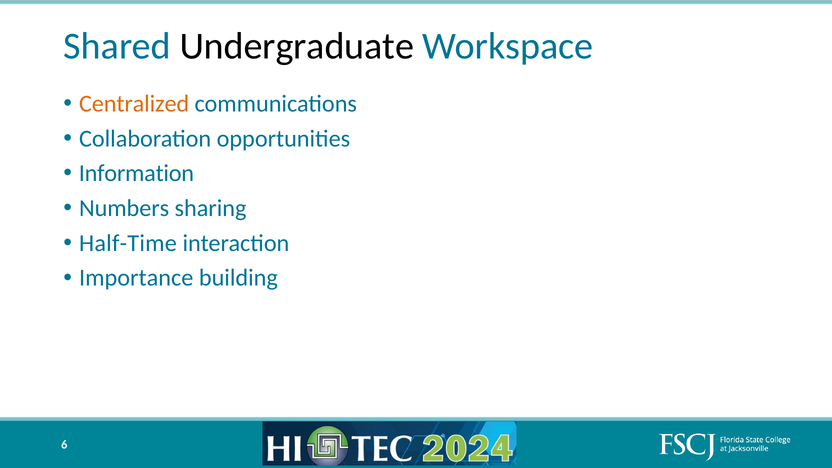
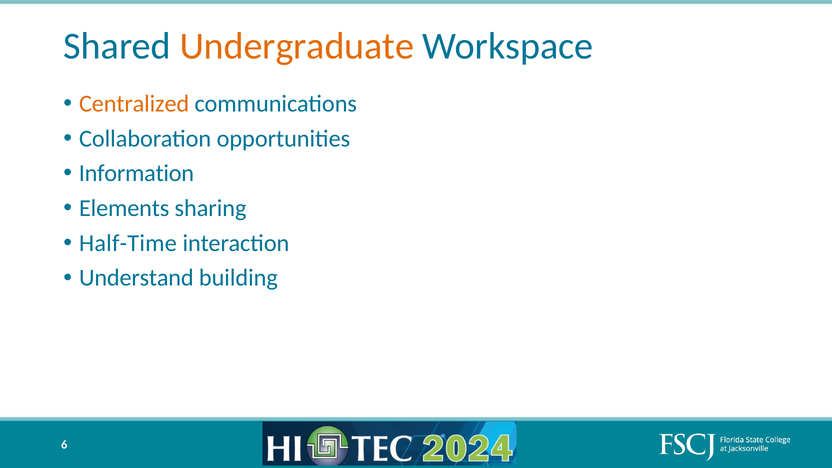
Undergraduate colour: black -> orange
Numbers: Numbers -> Elements
Importance: Importance -> Understand
